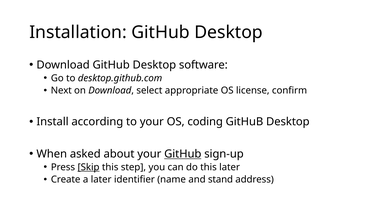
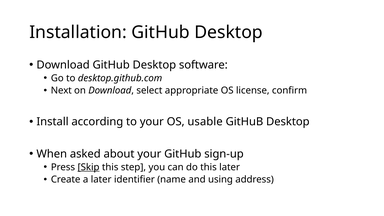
coding: coding -> usable
GitHub at (183, 154) underline: present -> none
stand: stand -> using
